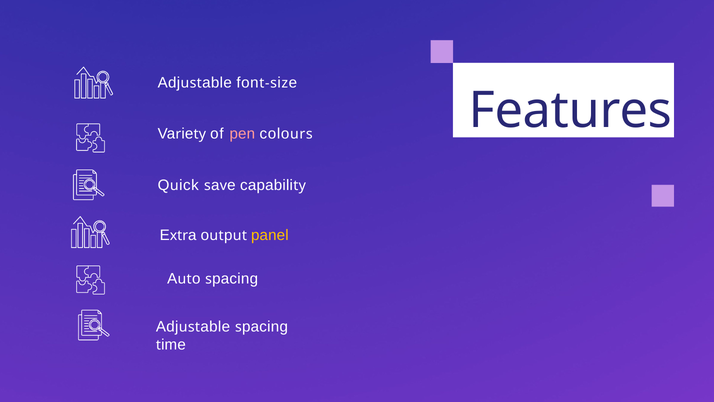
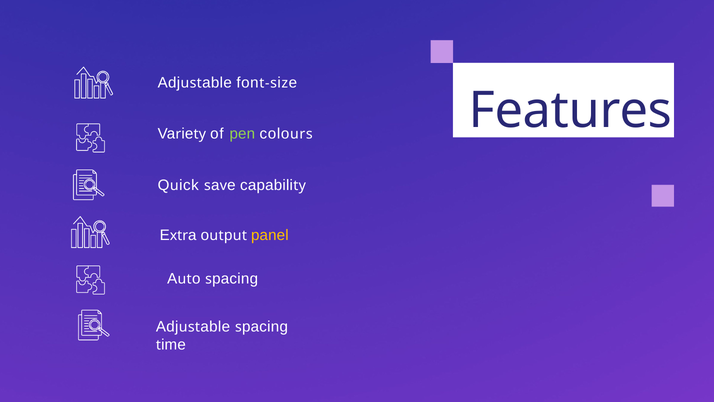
pen colour: pink -> light green
